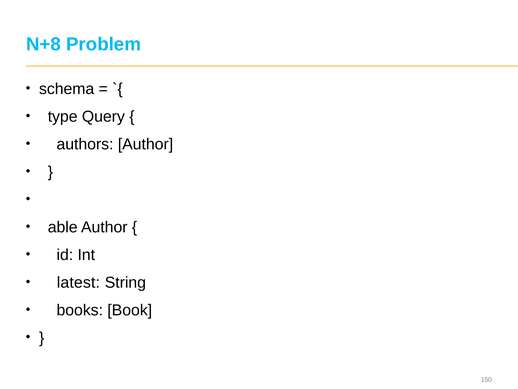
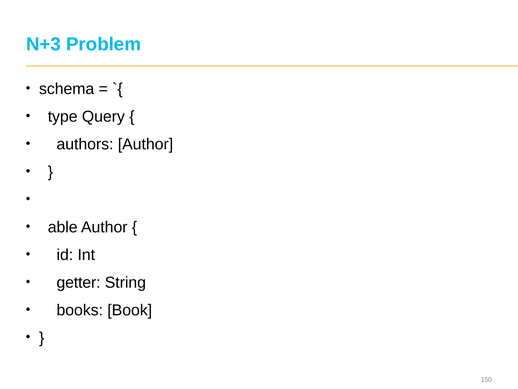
N+8: N+8 -> N+3
latest: latest -> getter
